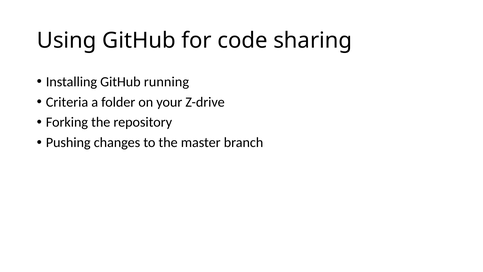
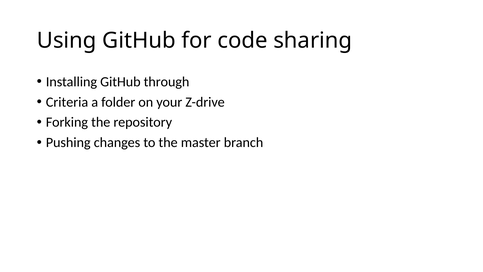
running: running -> through
